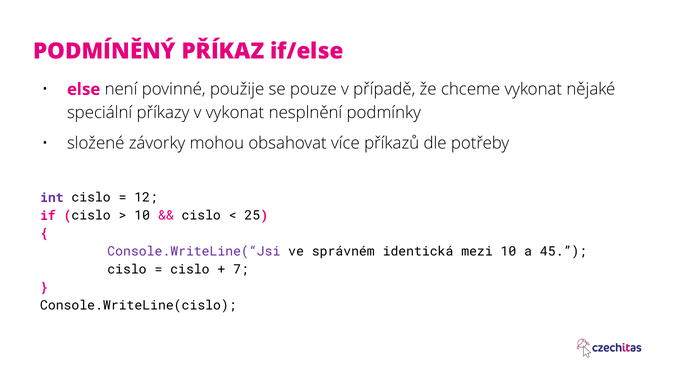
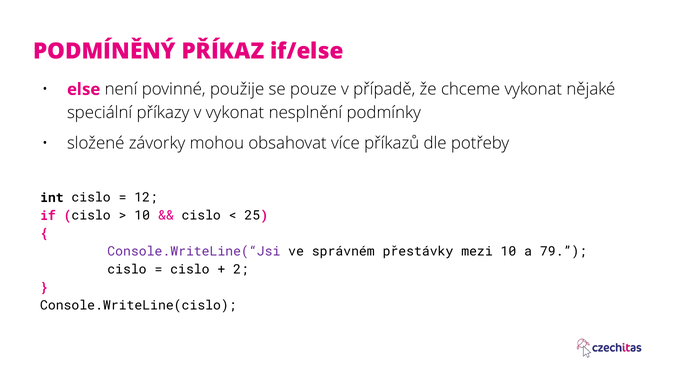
int colour: purple -> black
identická: identická -> přestávky
45: 45 -> 79
7: 7 -> 2
